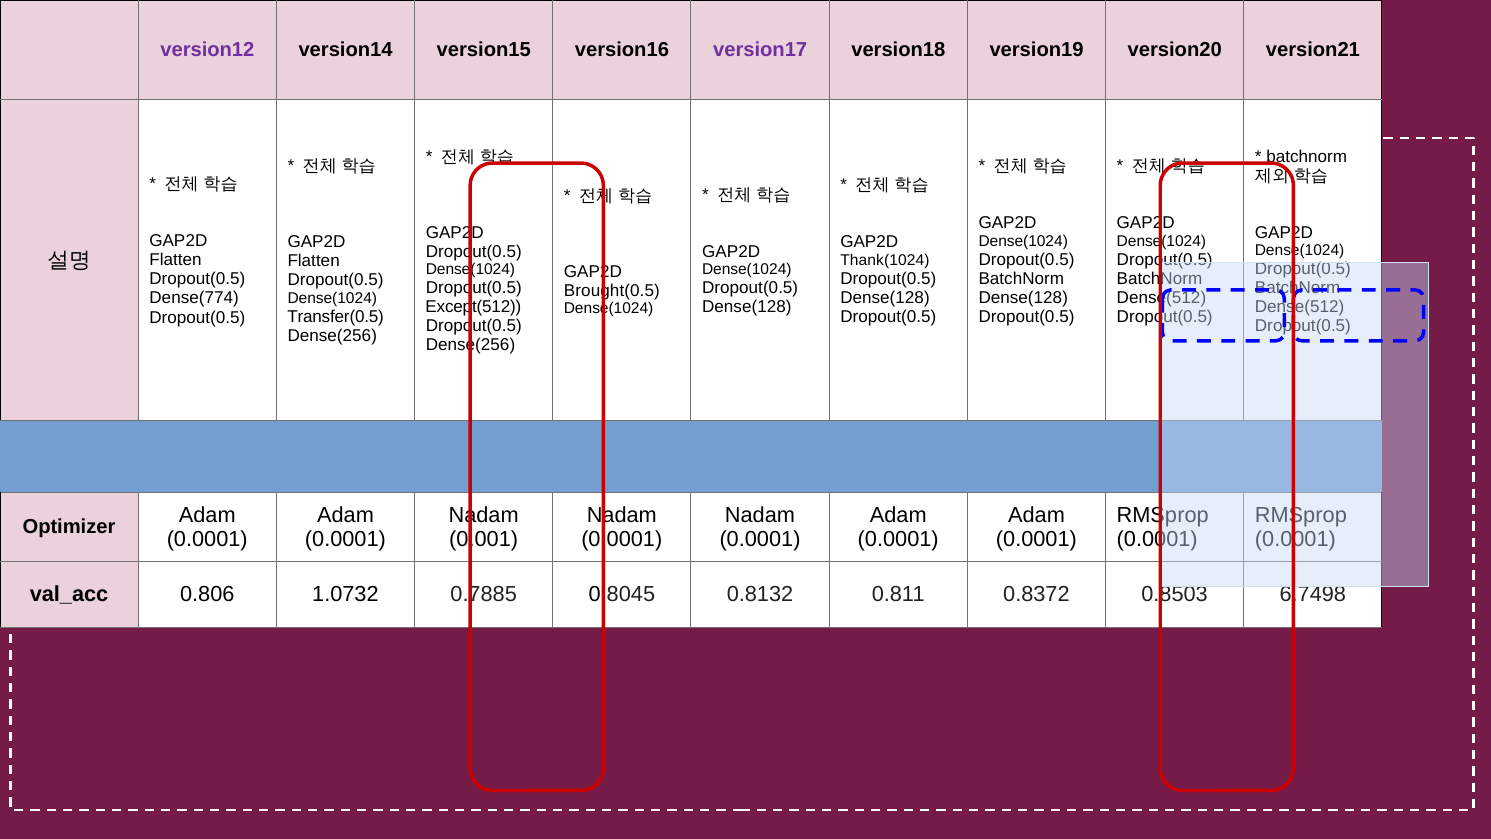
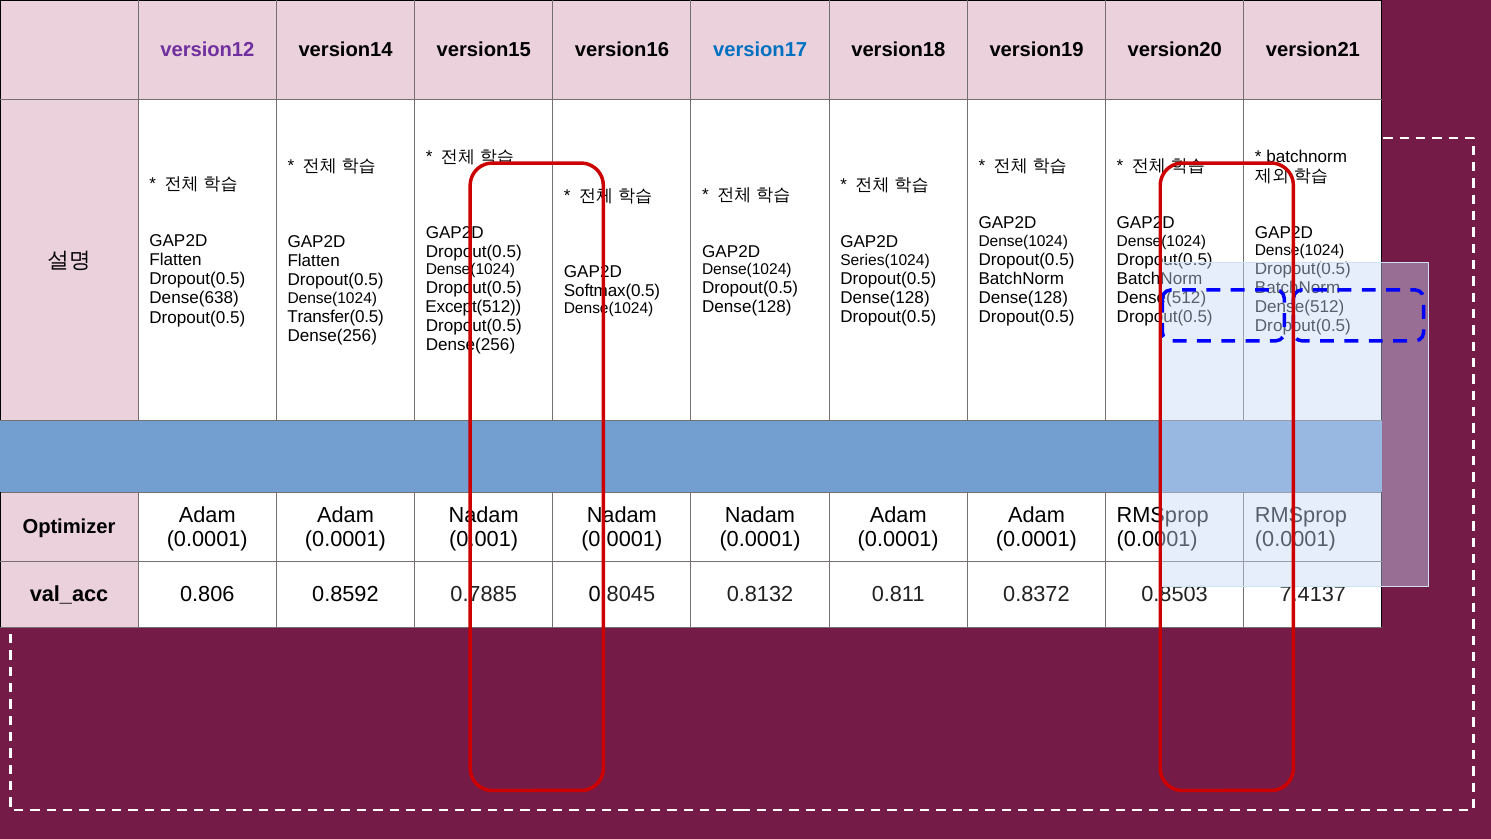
version17 colour: purple -> blue
Thank(1024: Thank(1024 -> Series(1024
Brought(0.5: Brought(0.5 -> Softmax(0.5
Dense(774: Dense(774 -> Dense(638
1.0732: 1.0732 -> 0.8592
6.7498: 6.7498 -> 7.4137
